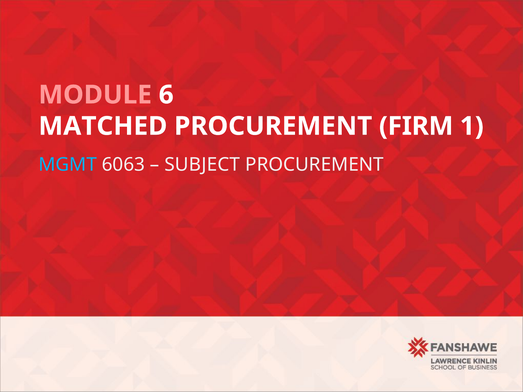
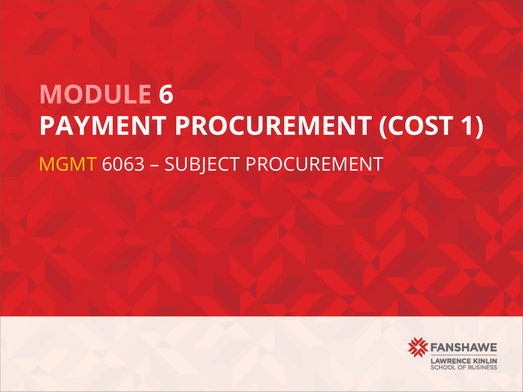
MATCHED: MATCHED -> PAYMENT
FIRM: FIRM -> COST
MGMT colour: light blue -> yellow
